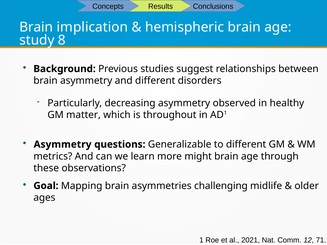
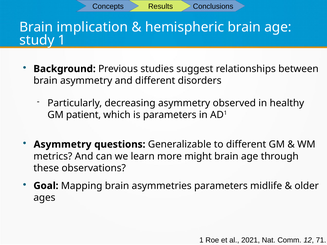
study 8: 8 -> 1
matter: matter -> patient
is throughout: throughout -> parameters
asymmetries challenging: challenging -> parameters
